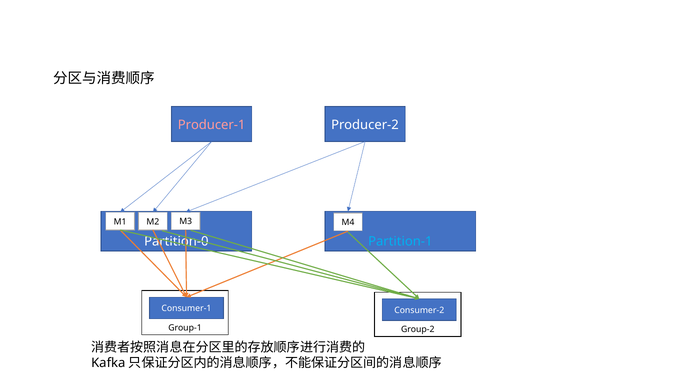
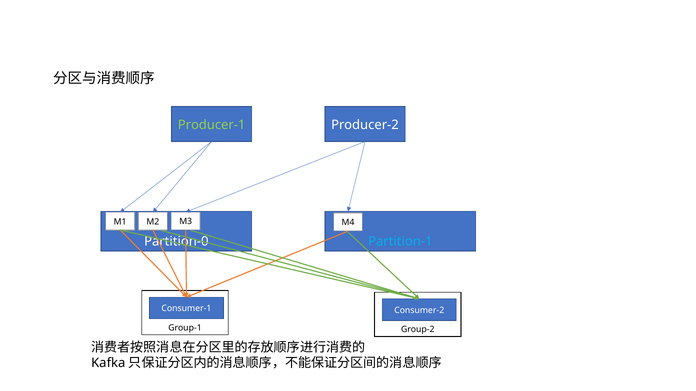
Producer-1 colour: pink -> light green
